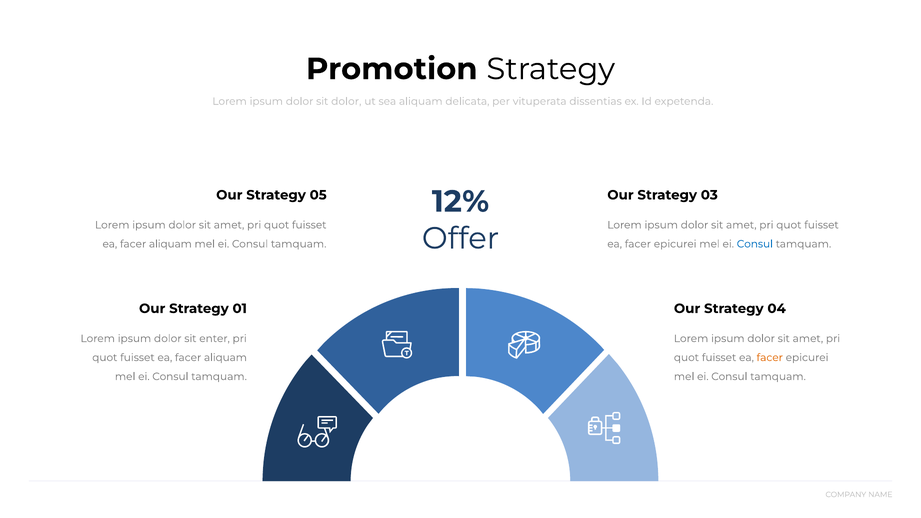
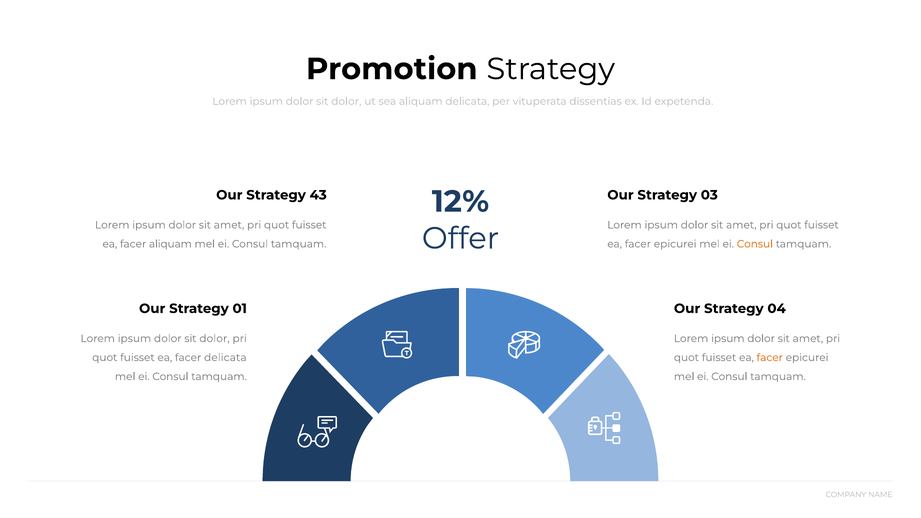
05: 05 -> 43
Consul at (755, 244) colour: blue -> orange
enter at (215, 339): enter -> dolor
aliquam at (225, 358): aliquam -> delicata
